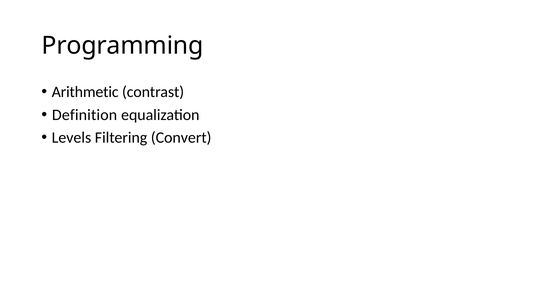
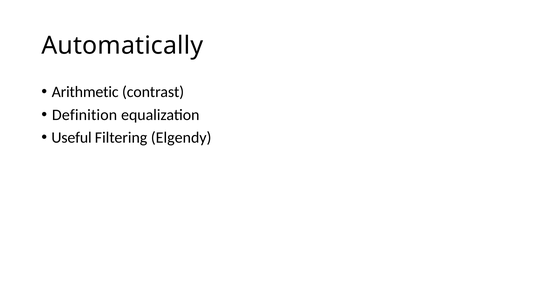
Programming: Programming -> Automatically
Levels: Levels -> Useful
Convert: Convert -> Elgendy
